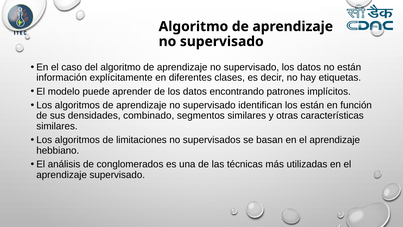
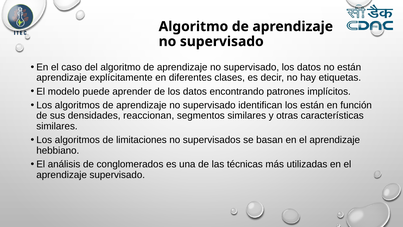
información at (62, 78): información -> aprendizaje
combinado: combinado -> reaccionan
